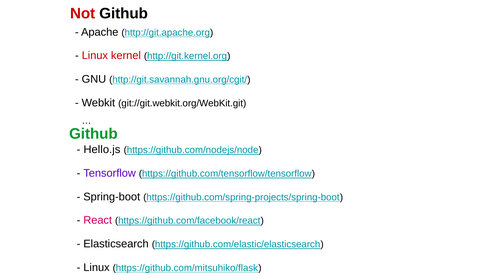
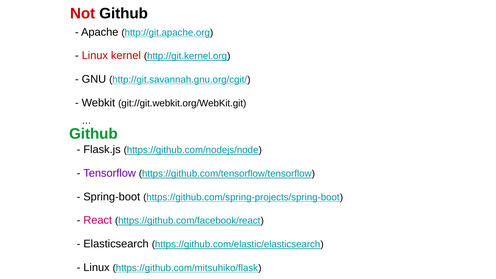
Hello.js: Hello.js -> Flask.js
